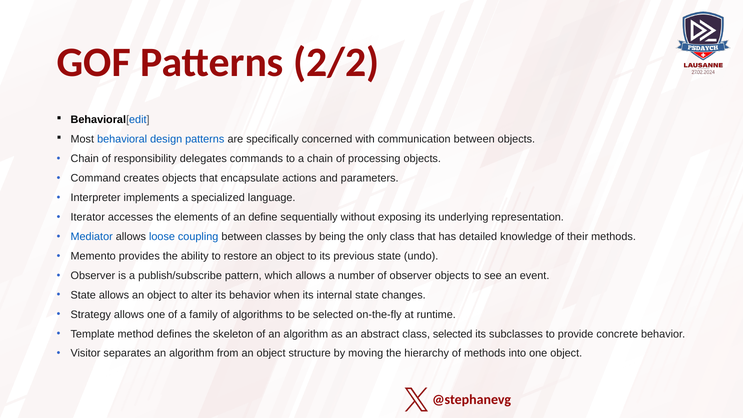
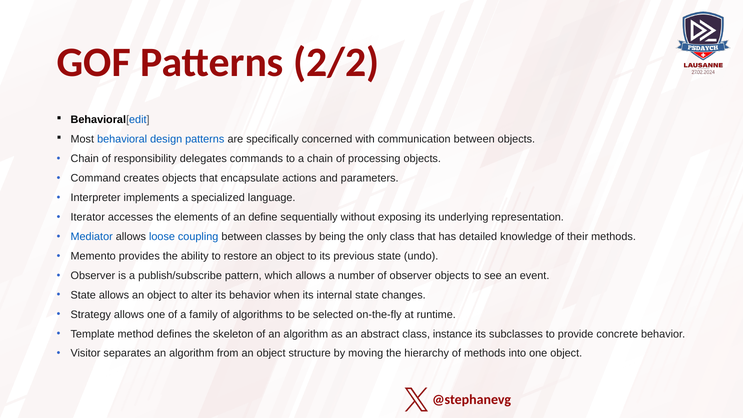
class selected: selected -> instance
